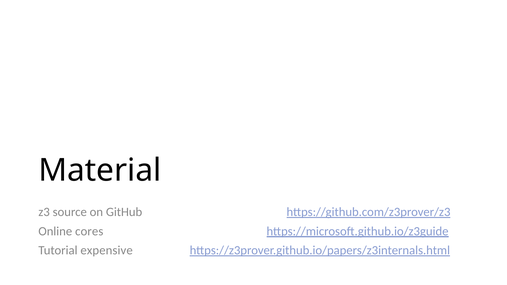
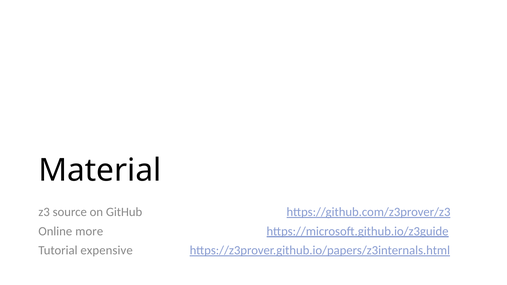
cores: cores -> more
